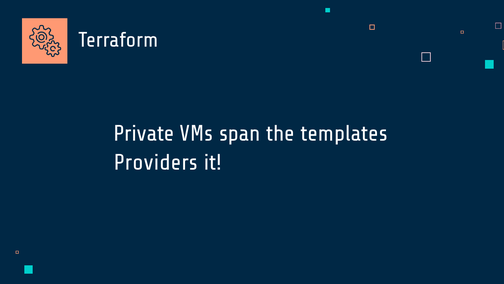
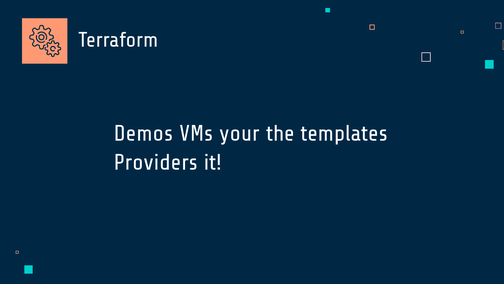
Private: Private -> Demos
span: span -> your
